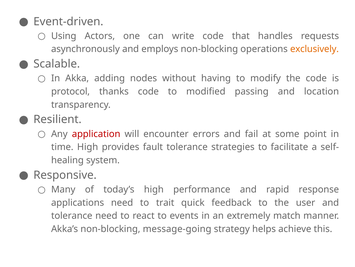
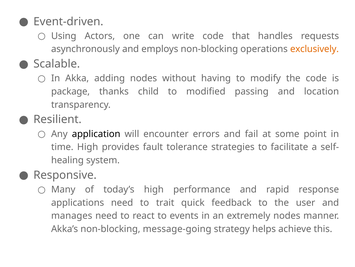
protocol: protocol -> package
thanks code: code -> child
application colour: red -> black
tolerance at (72, 215): tolerance -> manages
extremely match: match -> nodes
